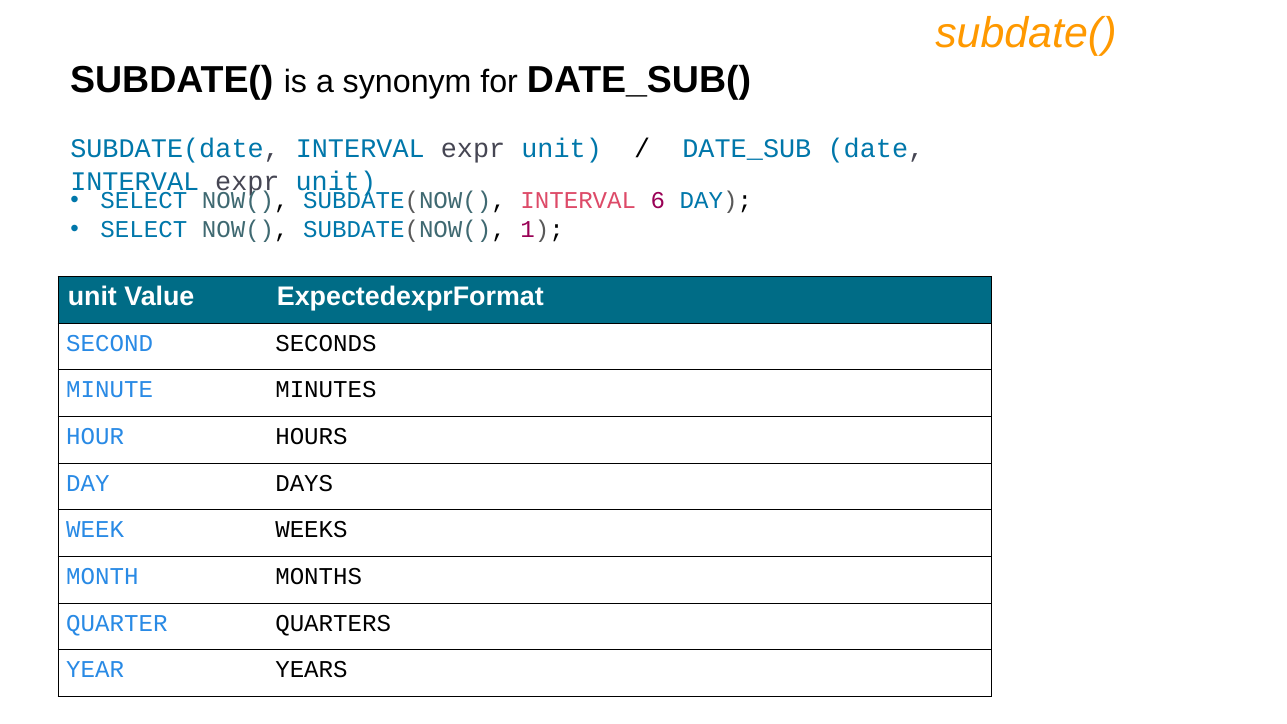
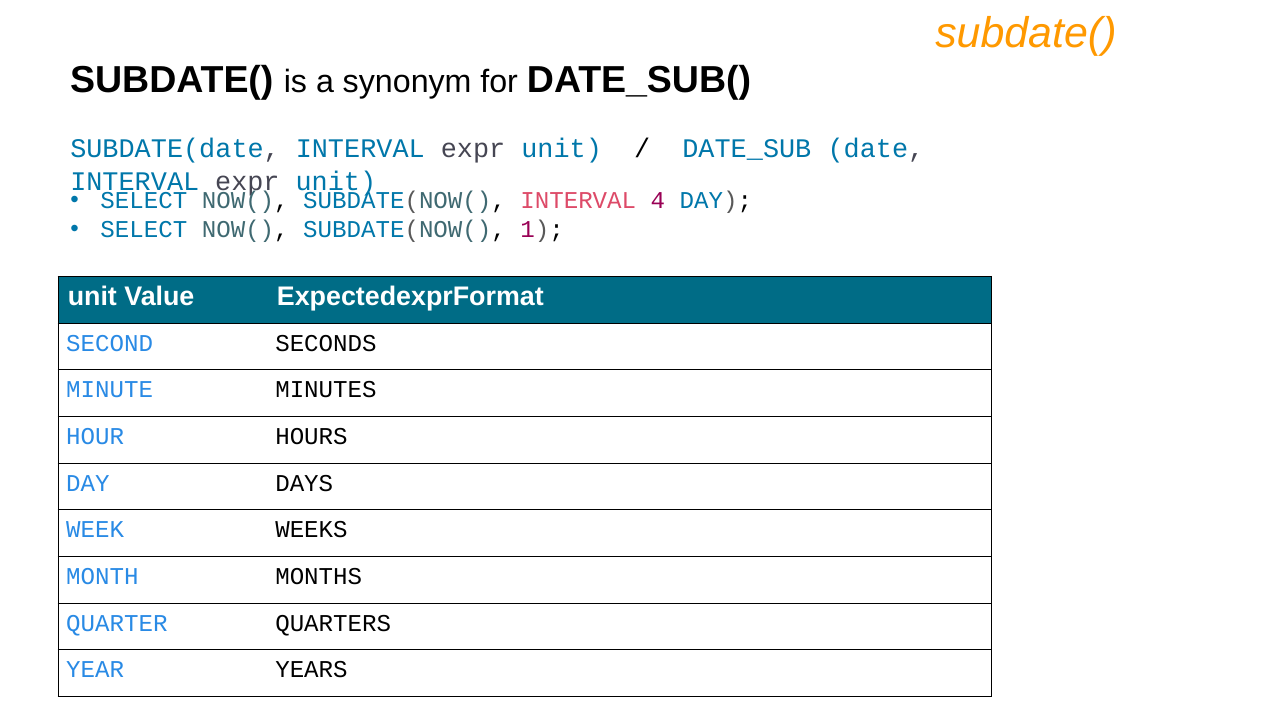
6: 6 -> 4
